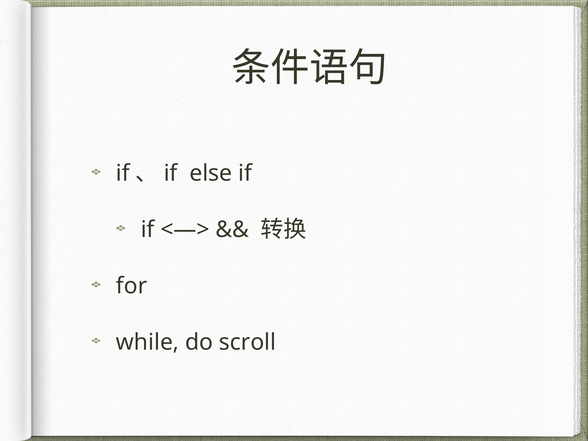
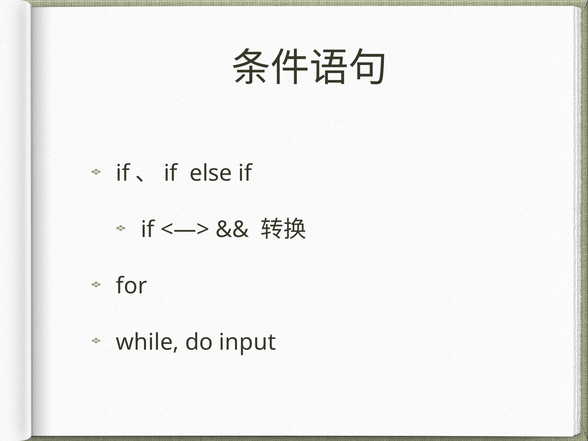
scroll: scroll -> input
